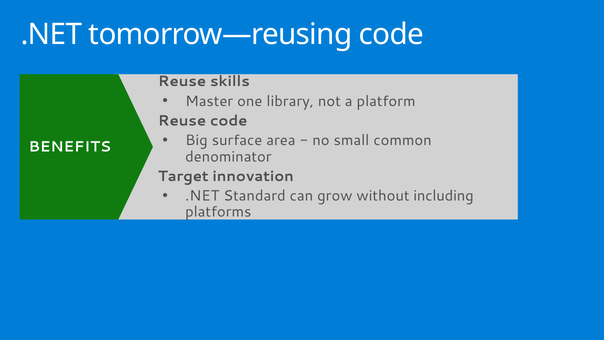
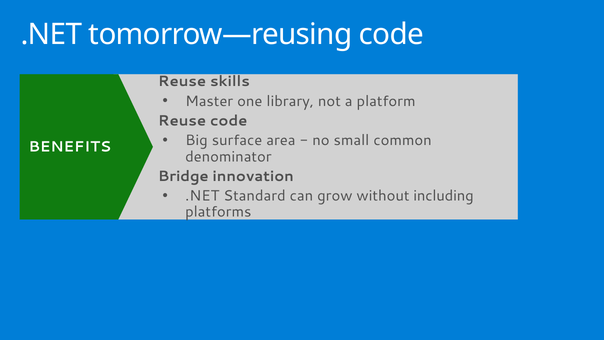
Target: Target -> Bridge
